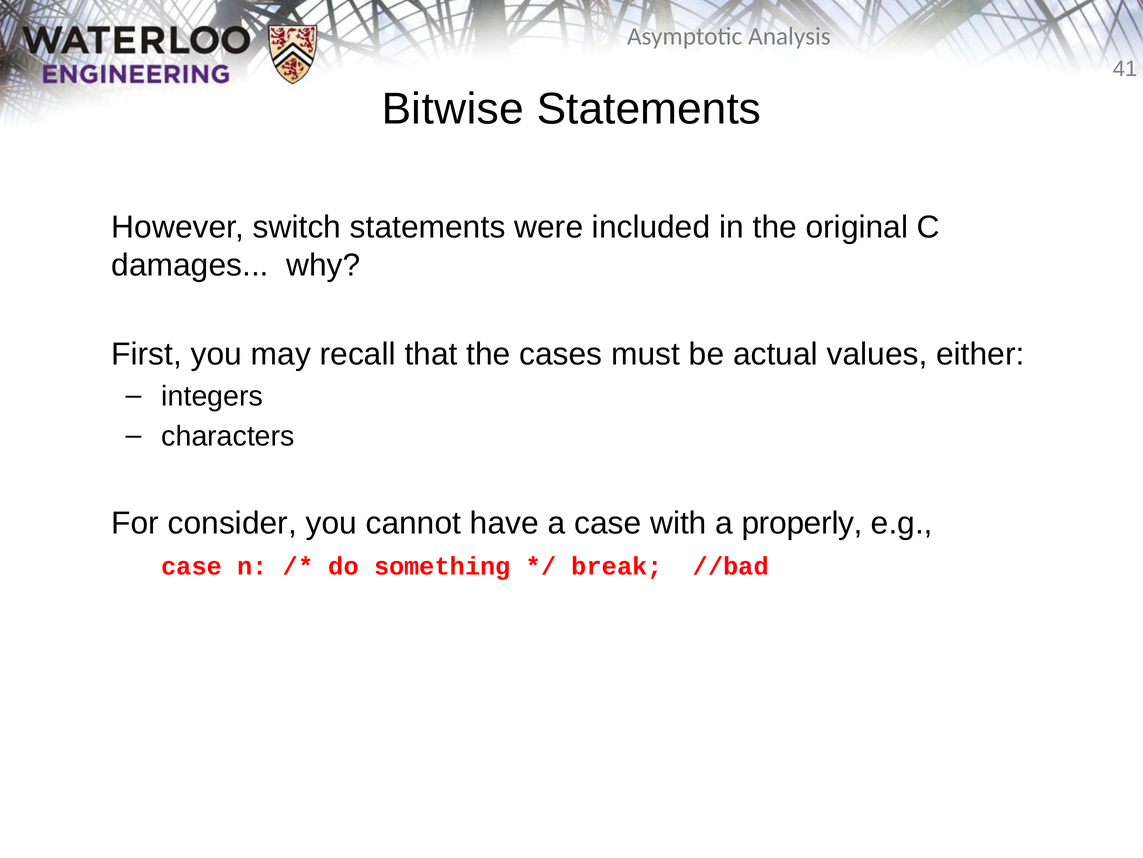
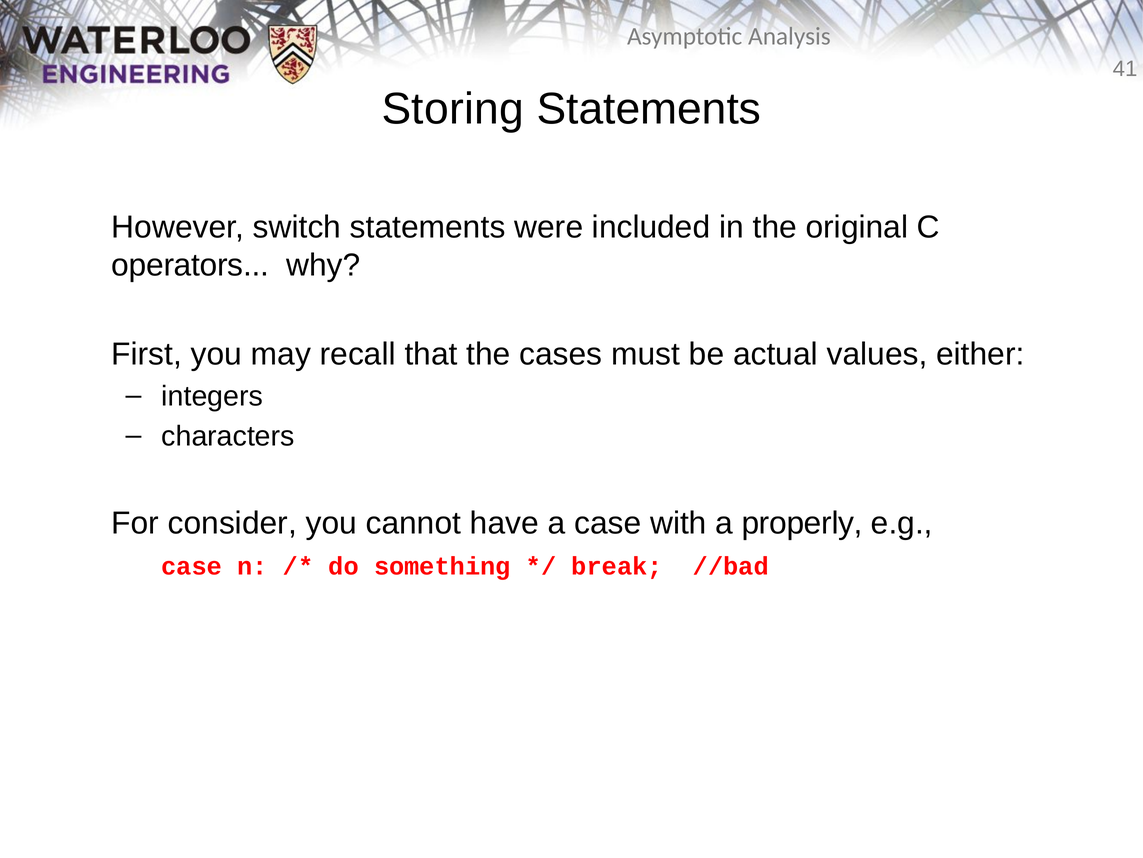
Bitwise: Bitwise -> Storing
damages: damages -> operators
